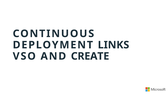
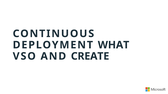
LINKS: LINKS -> WHAT
